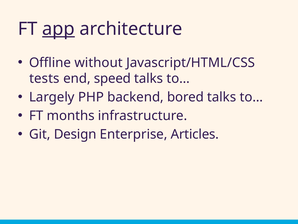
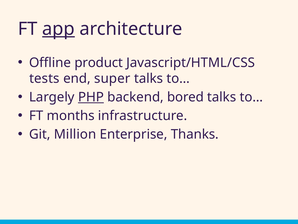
without: without -> product
speed: speed -> super
PHP underline: none -> present
Design: Design -> Million
Articles: Articles -> Thanks
